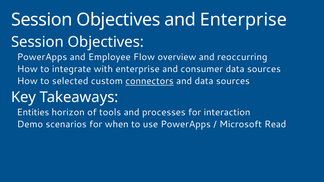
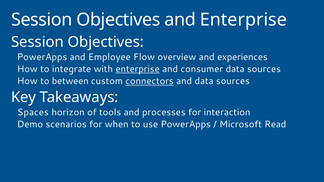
reoccurring: reoccurring -> experiences
enterprise at (138, 69) underline: none -> present
selected: selected -> between
Entities: Entities -> Spaces
